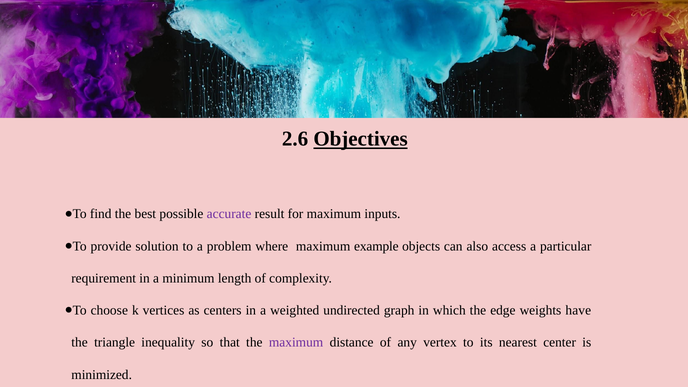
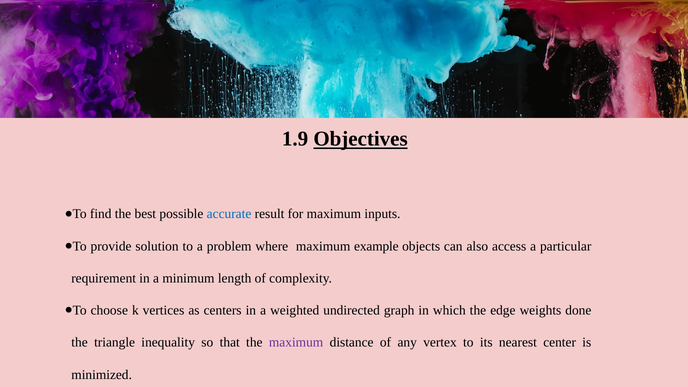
2.6: 2.6 -> 1.9
accurate colour: purple -> blue
have: have -> done
